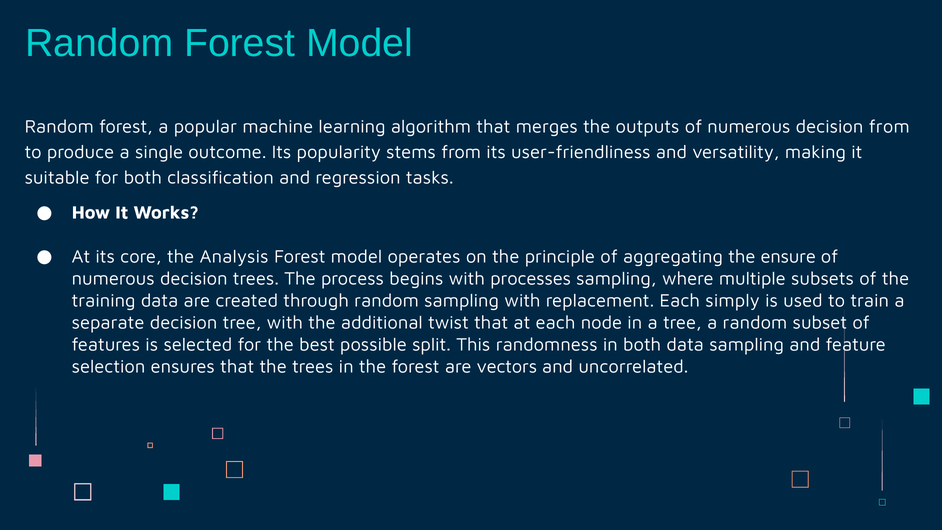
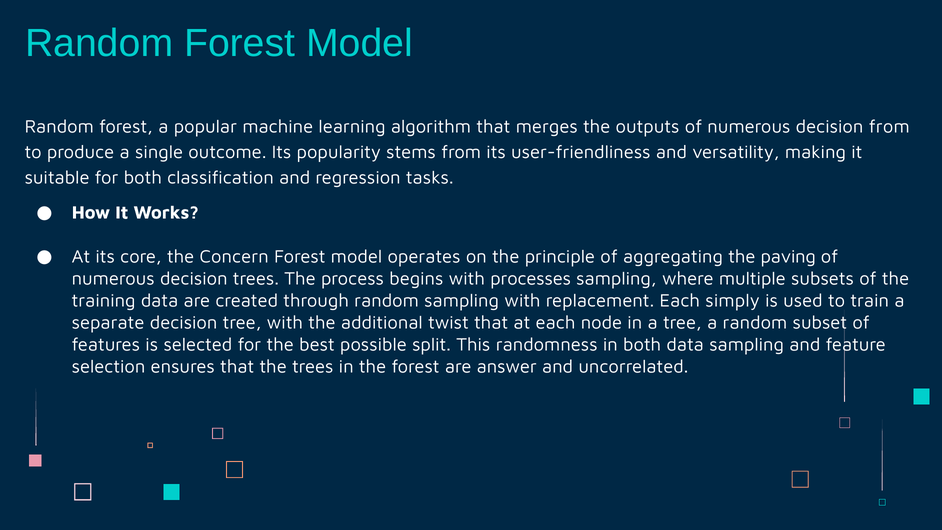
Analysis: Analysis -> Concern
ensure: ensure -> paving
vectors: vectors -> answer
